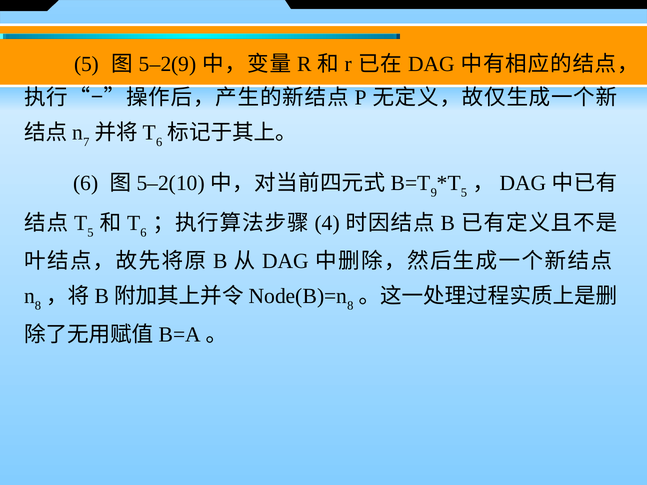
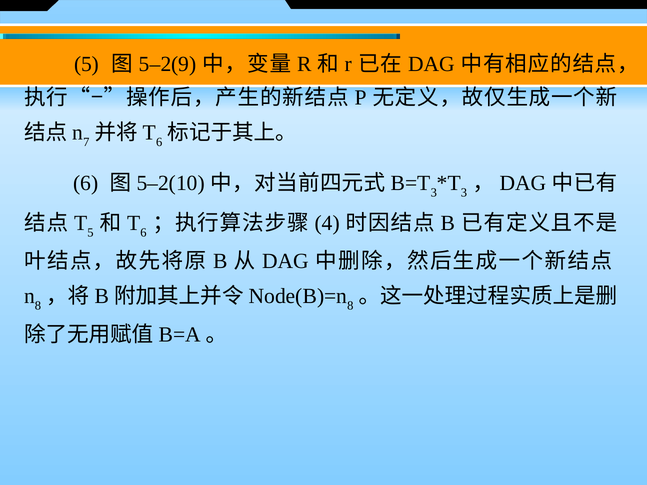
9 at (434, 193): 9 -> 3
5 at (464, 193): 5 -> 3
